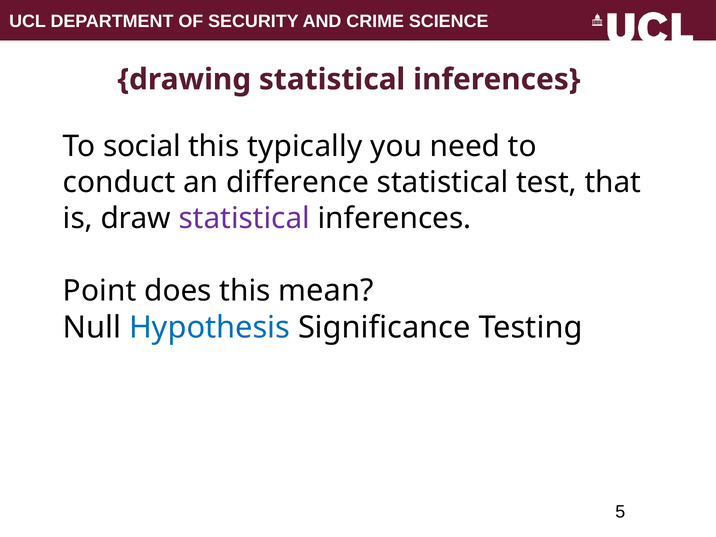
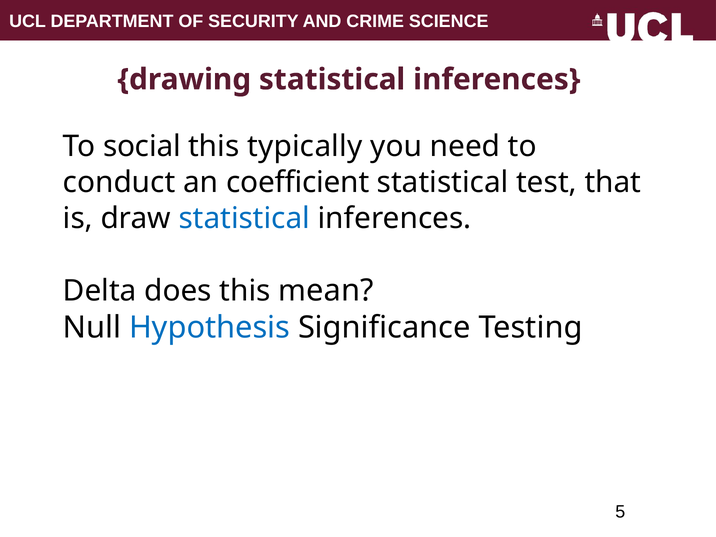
difference: difference -> coefficient
statistical at (244, 218) colour: purple -> blue
Point: Point -> Delta
